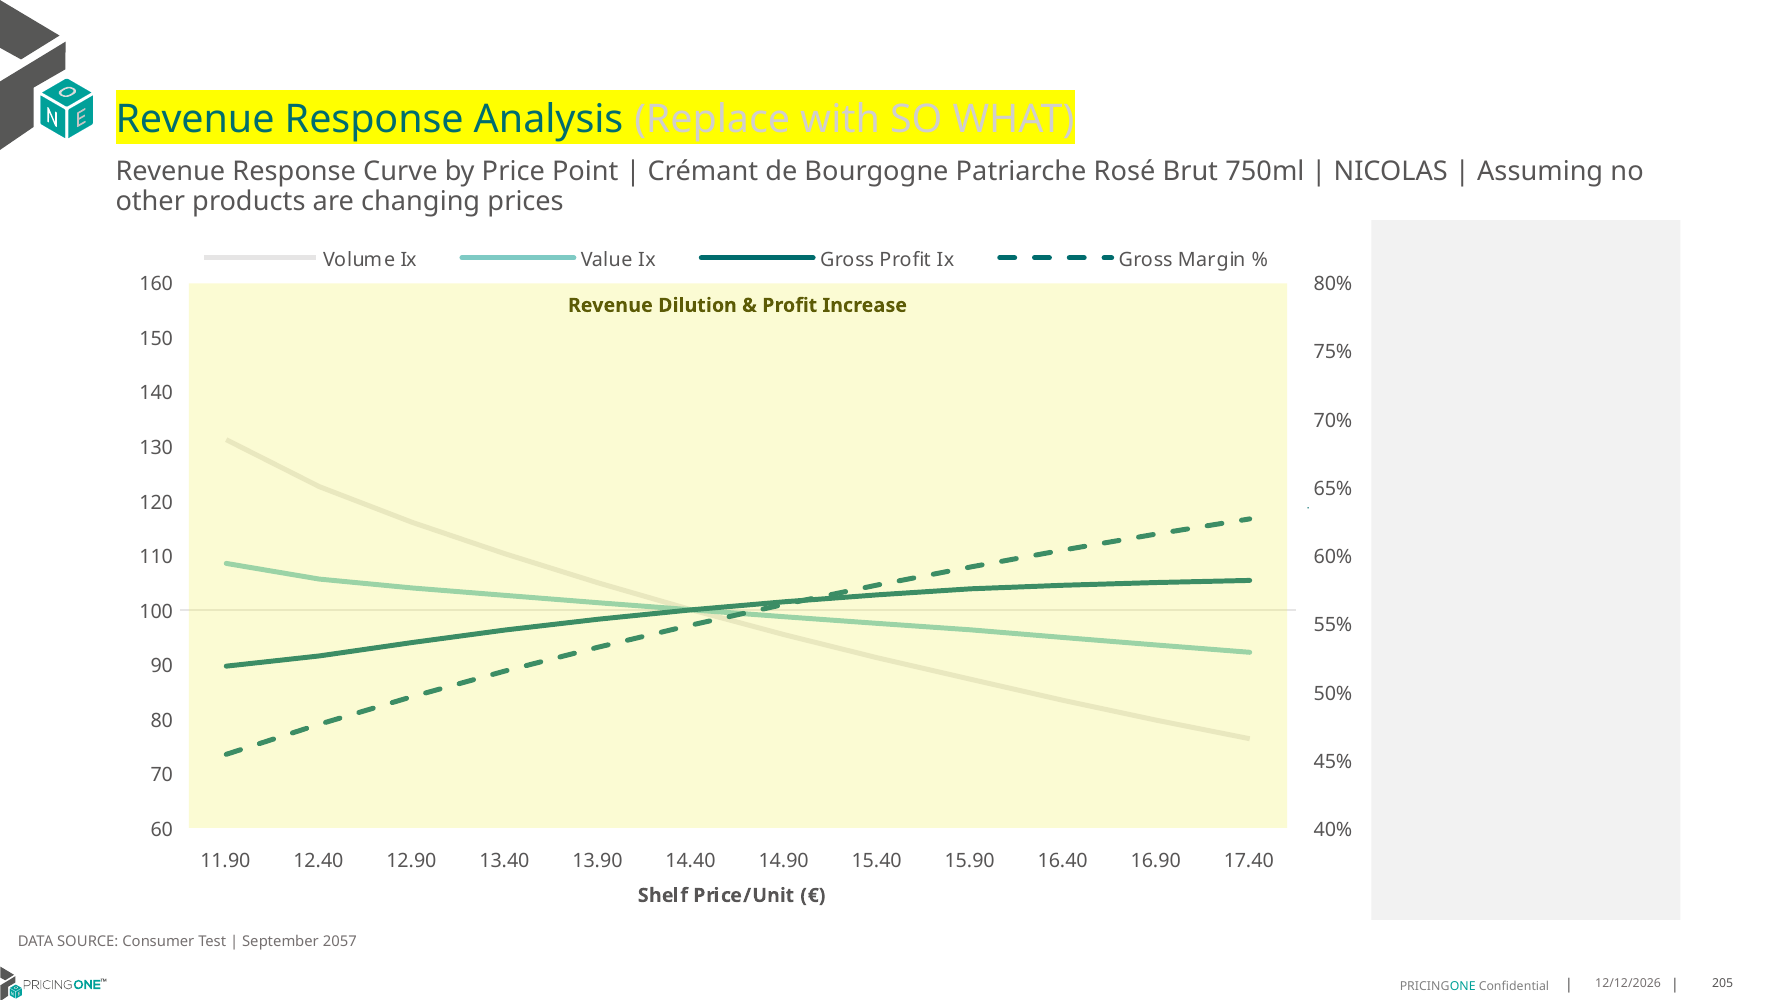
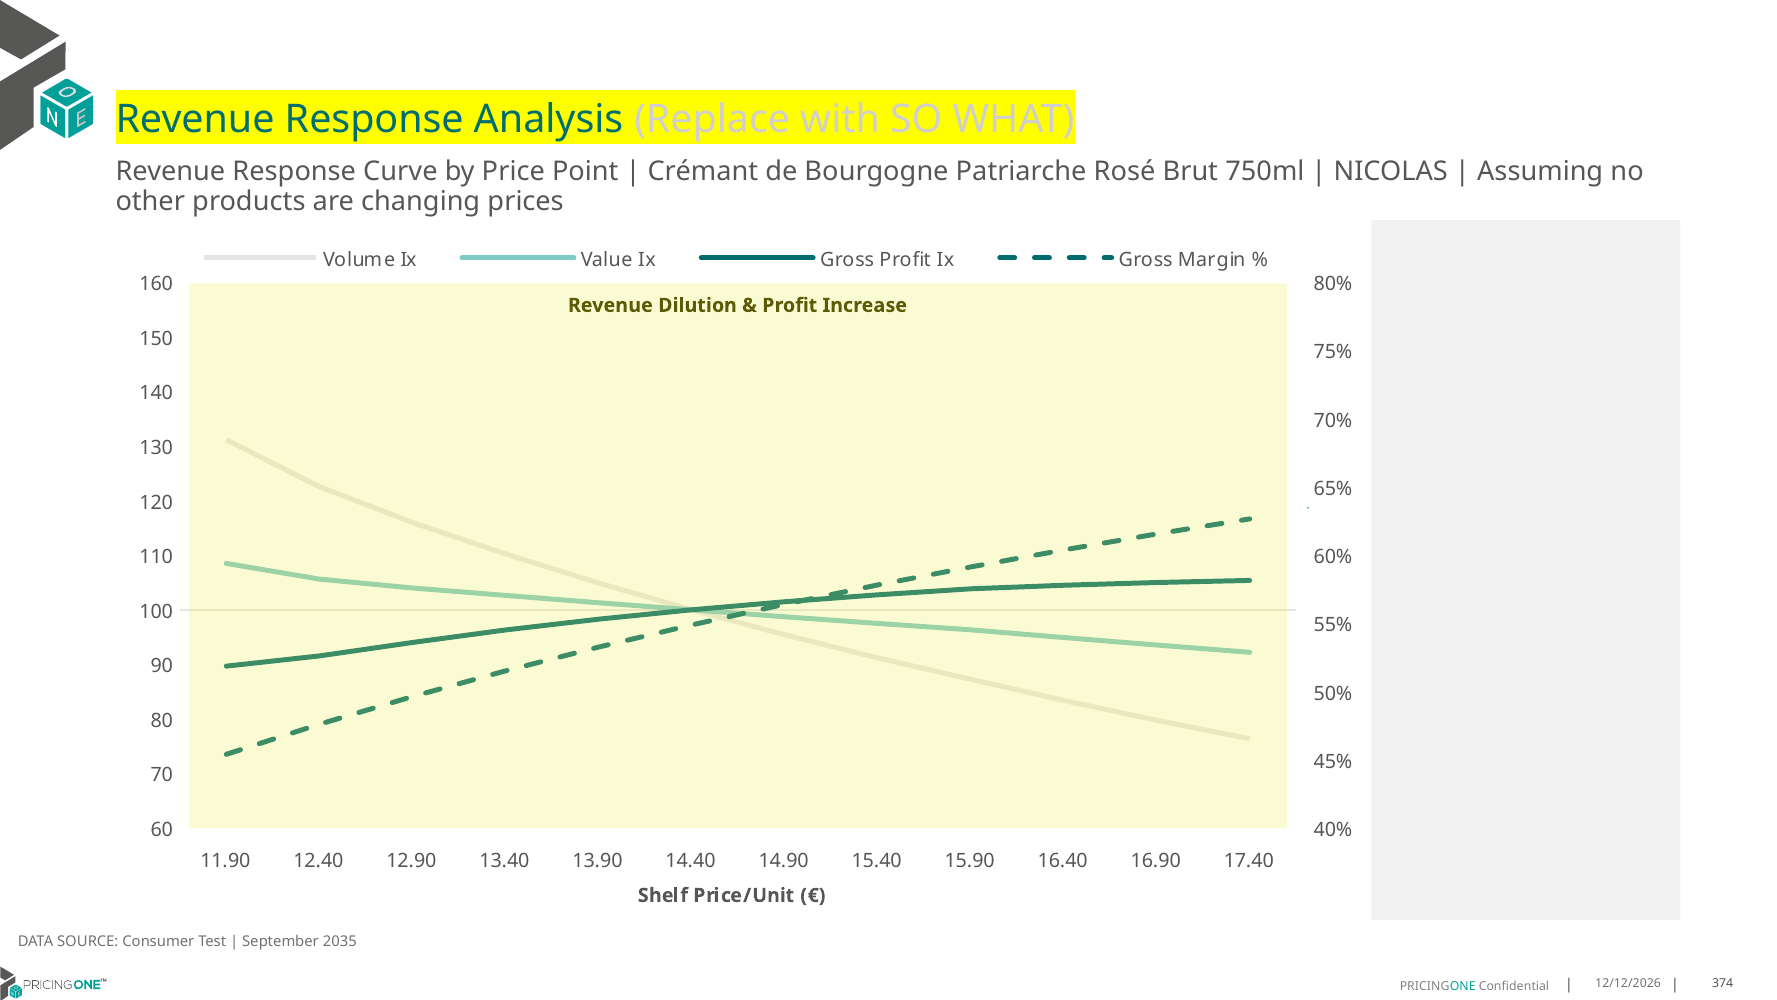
2057: 2057 -> 2035
205: 205 -> 374
